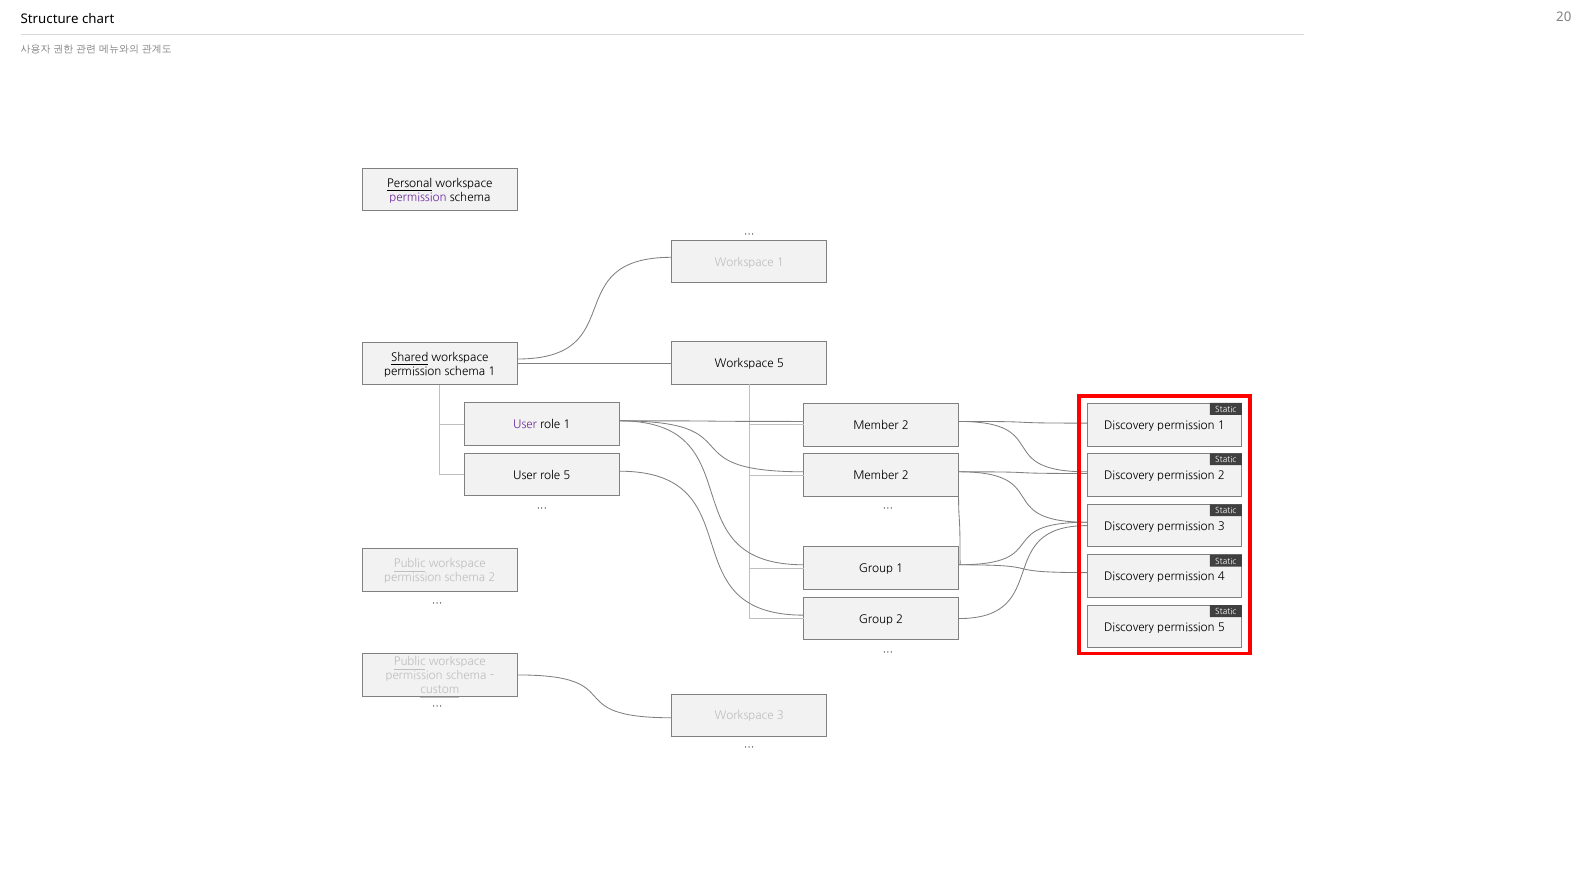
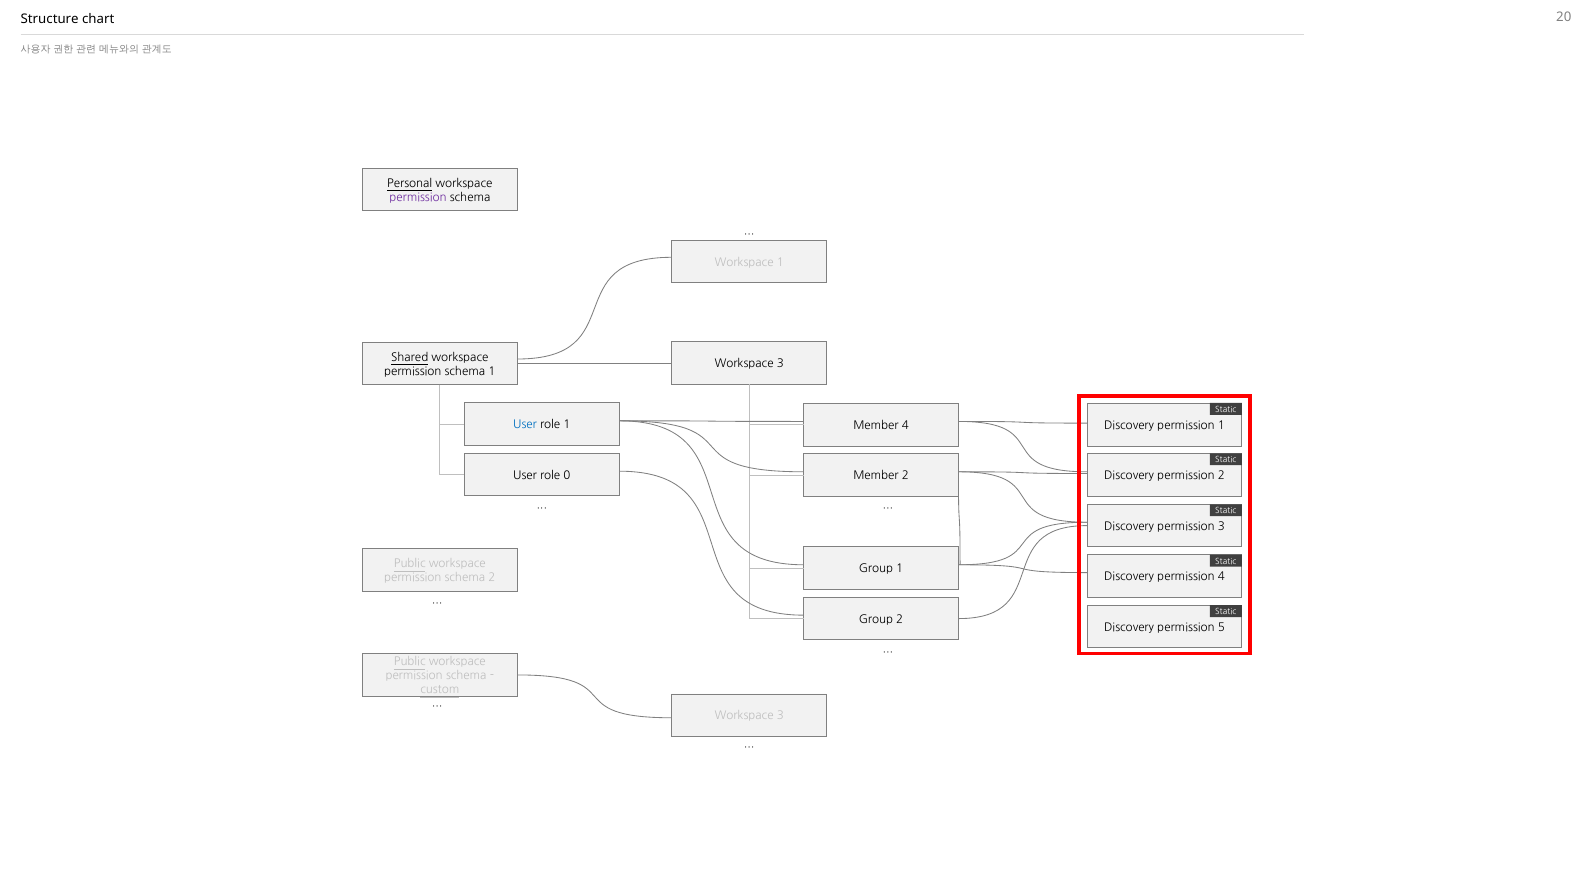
5 at (780, 364): 5 -> 3
User at (525, 425) colour: purple -> blue
2 at (905, 425): 2 -> 4
role 5: 5 -> 0
